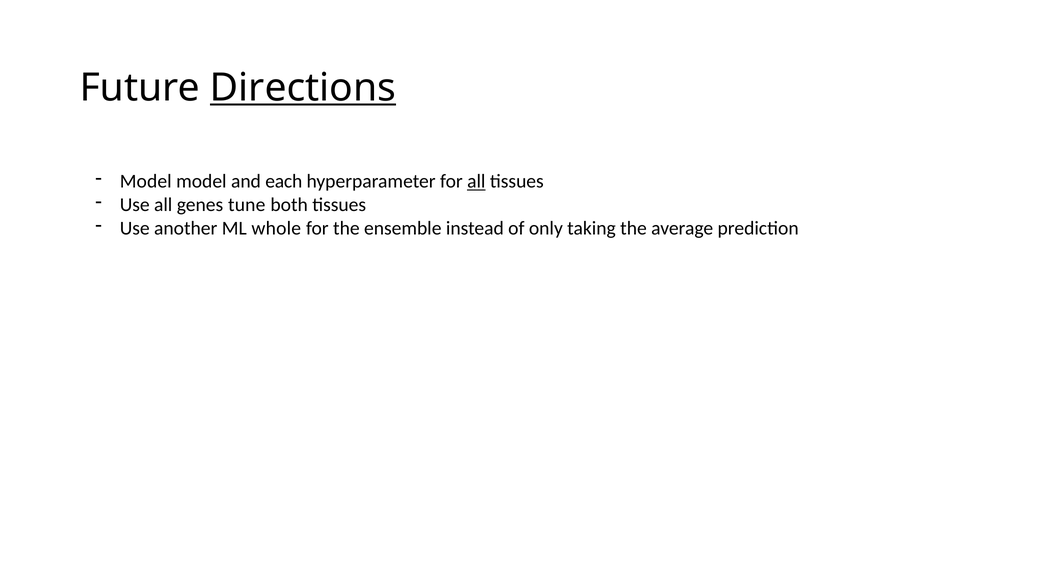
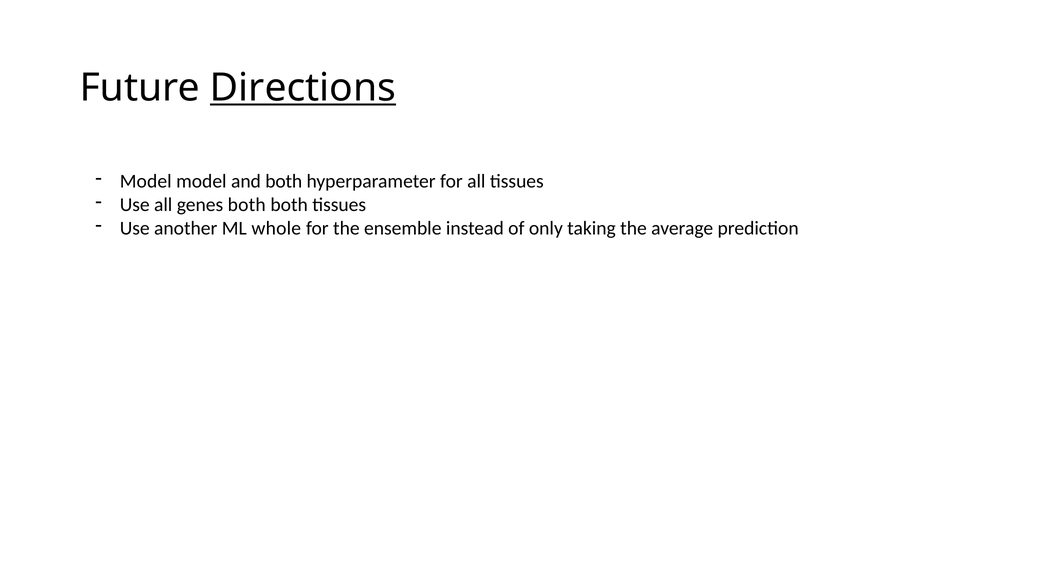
and each: each -> both
all at (476, 182) underline: present -> none
genes tune: tune -> both
